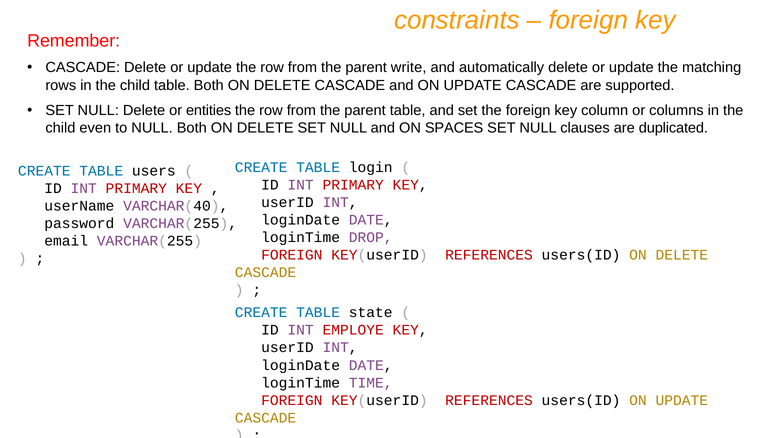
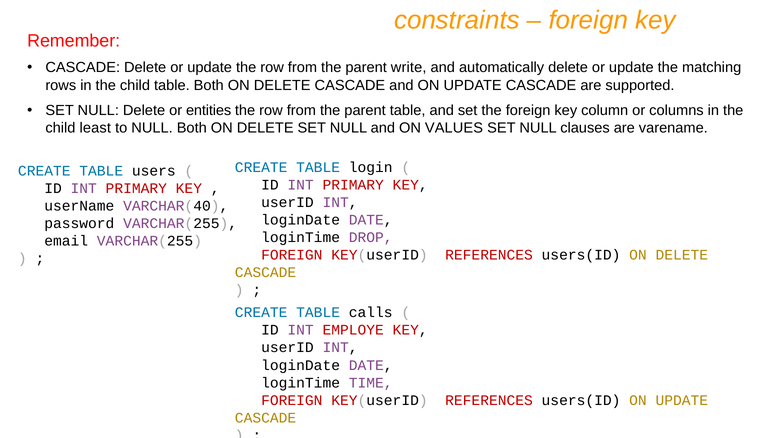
even: even -> least
SPACES: SPACES -> VALUES
duplicated: duplicated -> varename
state: state -> calls
